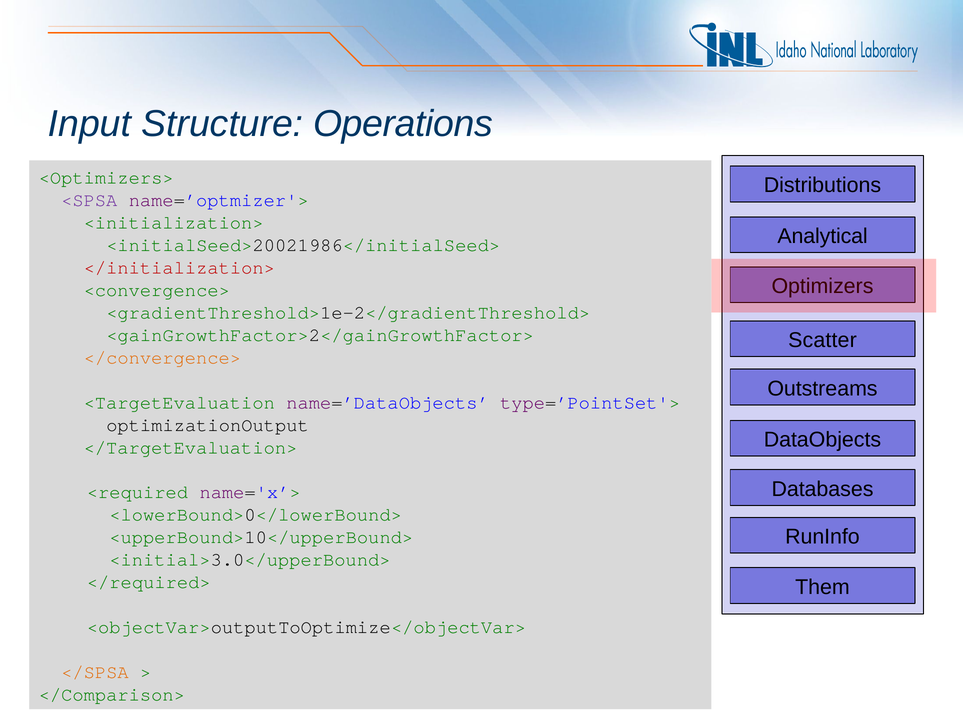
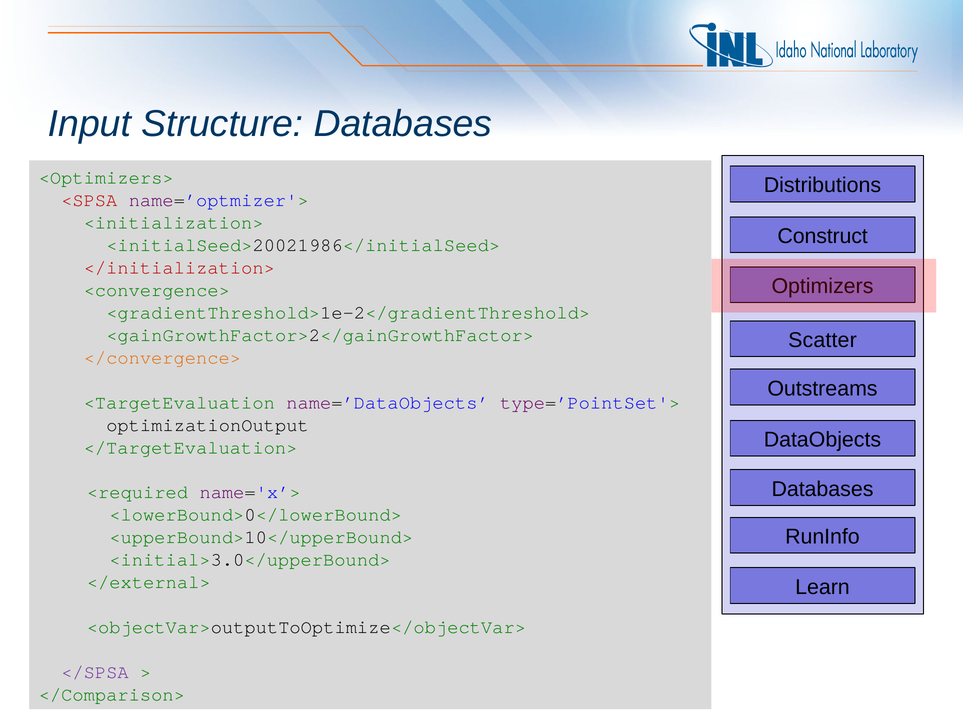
Structure Operations: Operations -> Databases
<SPSA colour: purple -> red
Analytical: Analytical -> Construct
</required>: </required> -> </external>
Them: Them -> Learn
</SPSA colour: orange -> purple
